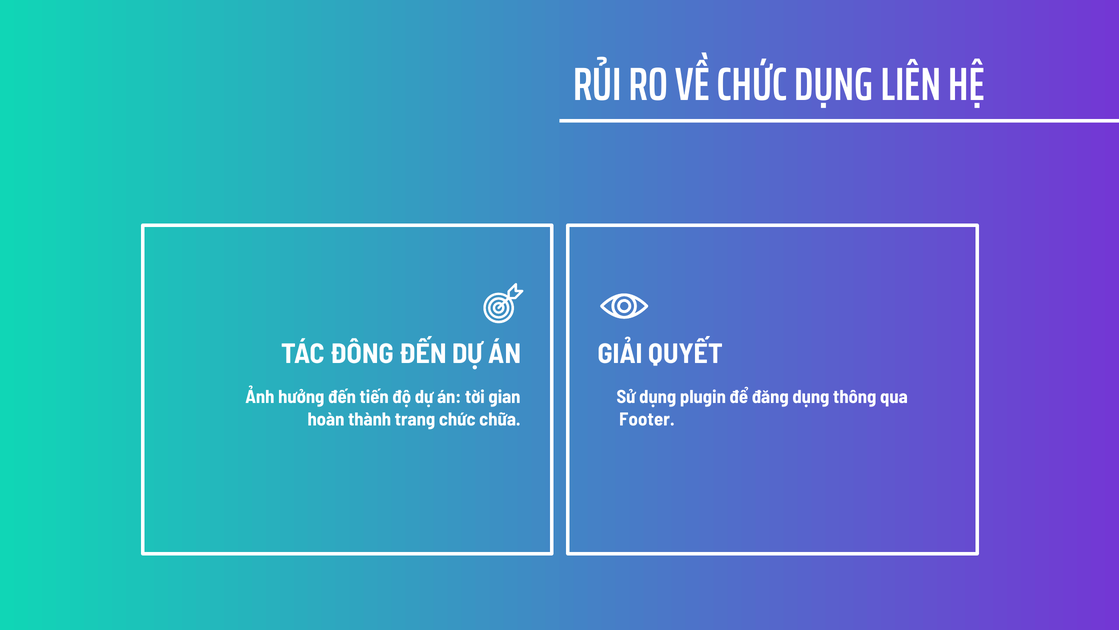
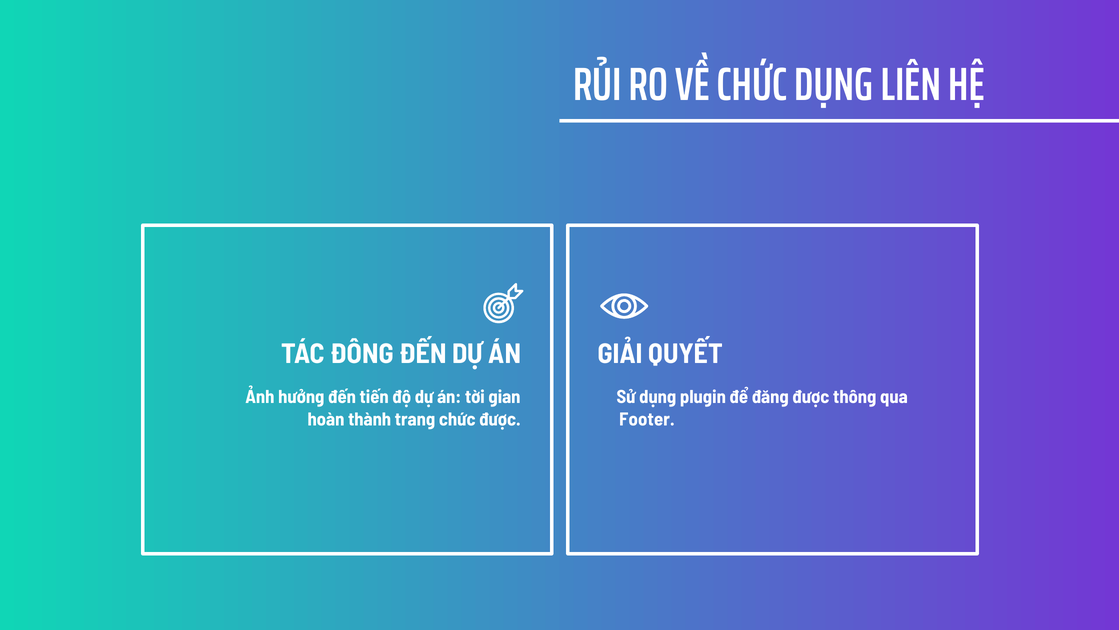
đăng dụng: dụng -> được
chức chữa: chữa -> được
